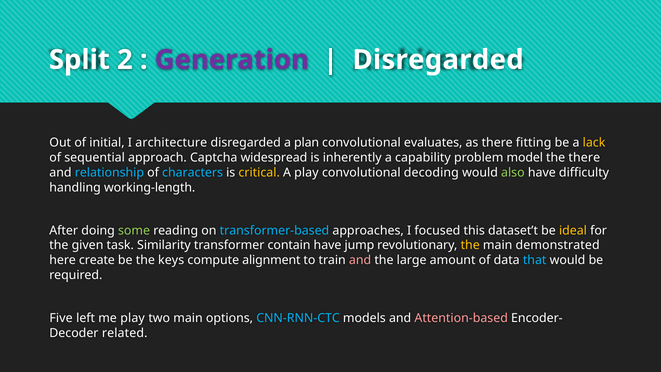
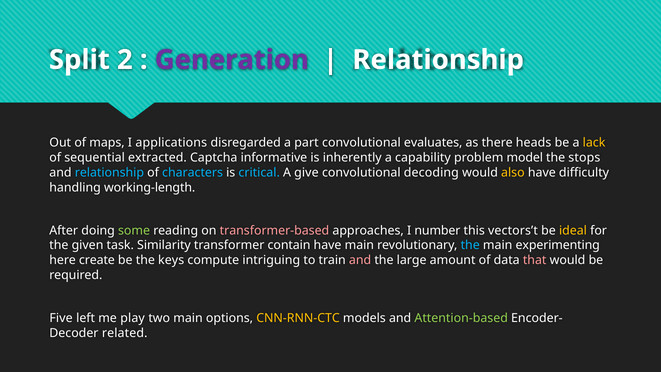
Disregarded at (438, 60): Disregarded -> Relationship
initial: initial -> maps
architecture: architecture -> applications
plan: plan -> part
fitting: fitting -> heads
approach: approach -> extracted
widespread: widespread -> informative
the there: there -> stops
critical colour: yellow -> light blue
A play: play -> give
also colour: light green -> yellow
transformer-based colour: light blue -> pink
focused: focused -> number
dataset’t: dataset’t -> vectors’t
have jump: jump -> main
the at (470, 245) colour: yellow -> light blue
demonstrated: demonstrated -> experimenting
alignment: alignment -> intriguing
that colour: light blue -> pink
CNN-RNN-CTC colour: light blue -> yellow
Attention-based colour: pink -> light green
